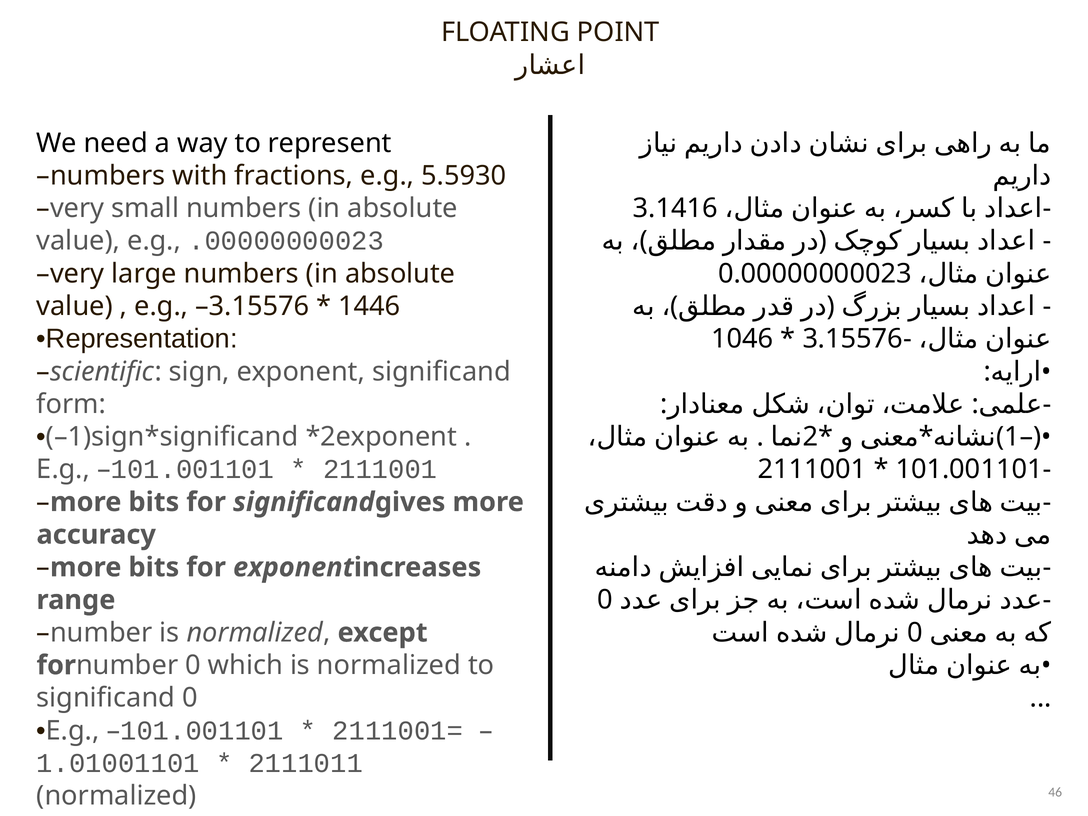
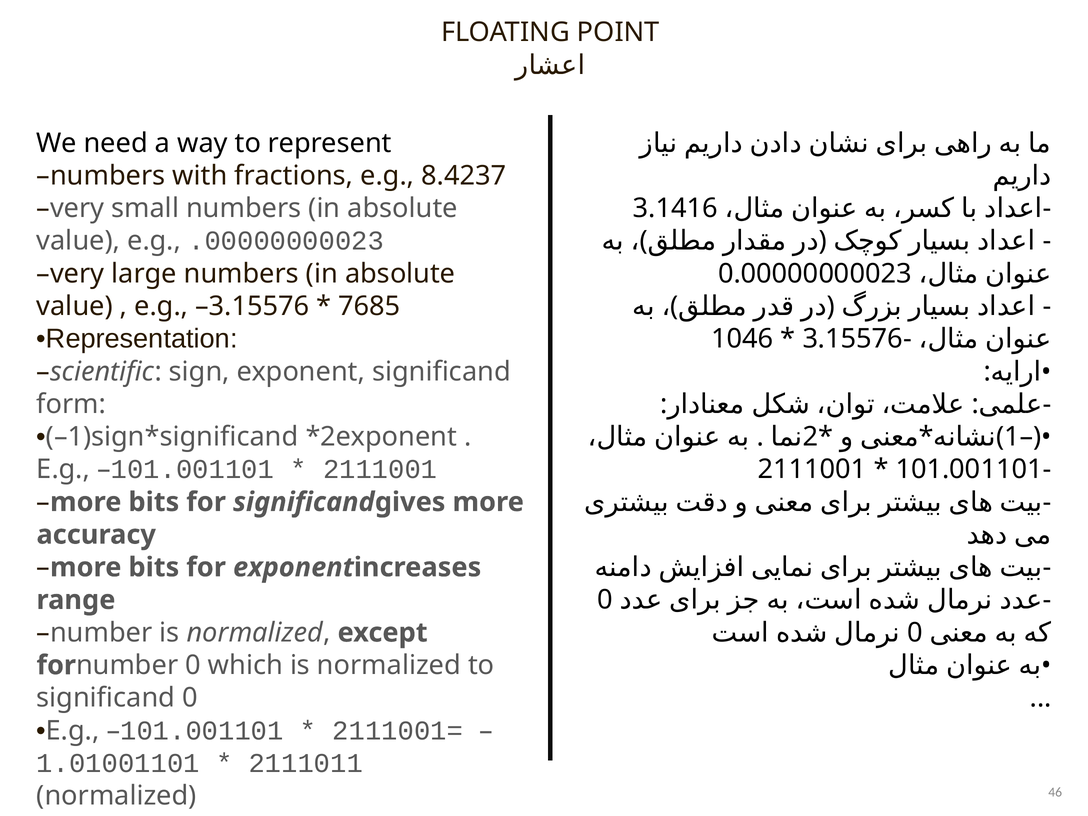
5.5930: 5.5930 -> 8.4237
1446: 1446 -> 7685
